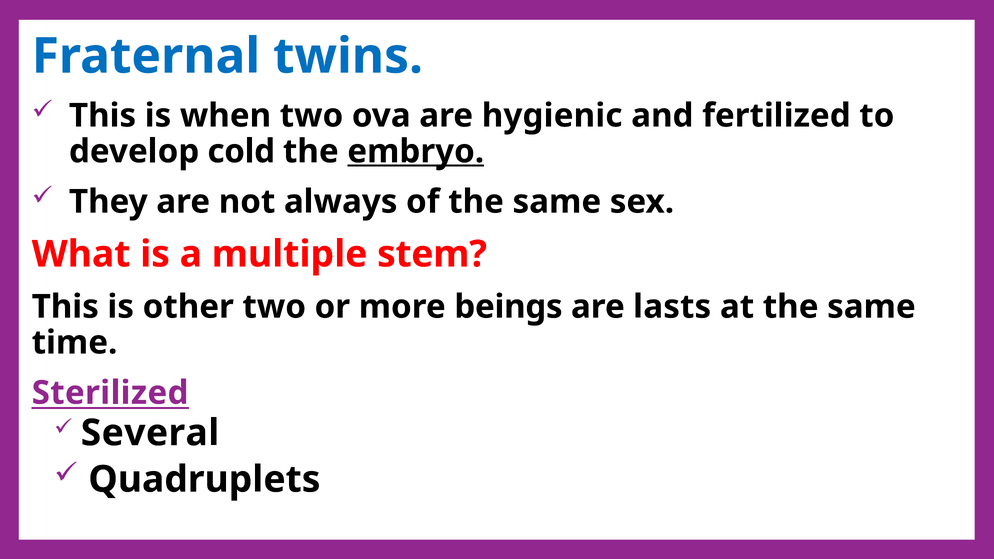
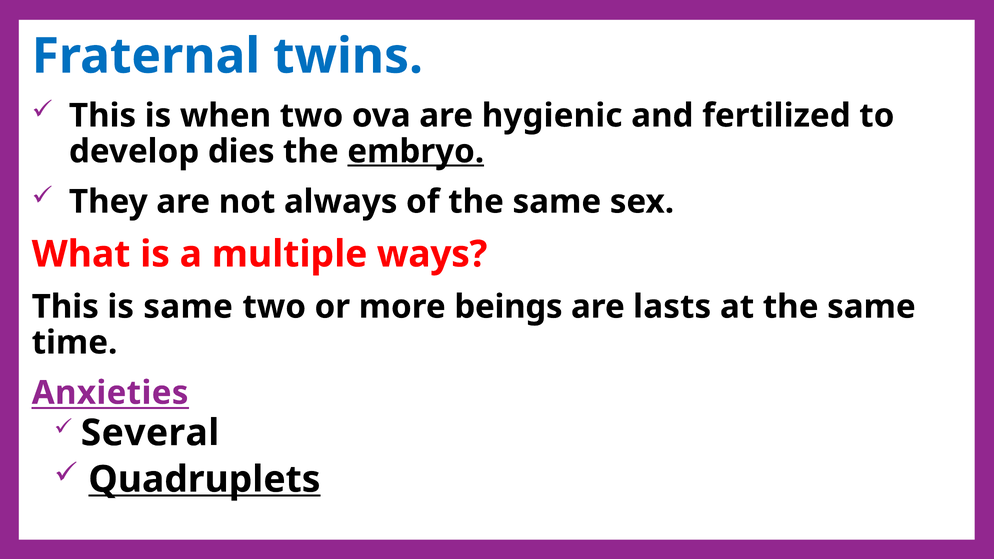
cold: cold -> dies
stem: stem -> ways
is other: other -> same
Sterilized: Sterilized -> Anxieties
Quadruplets underline: none -> present
